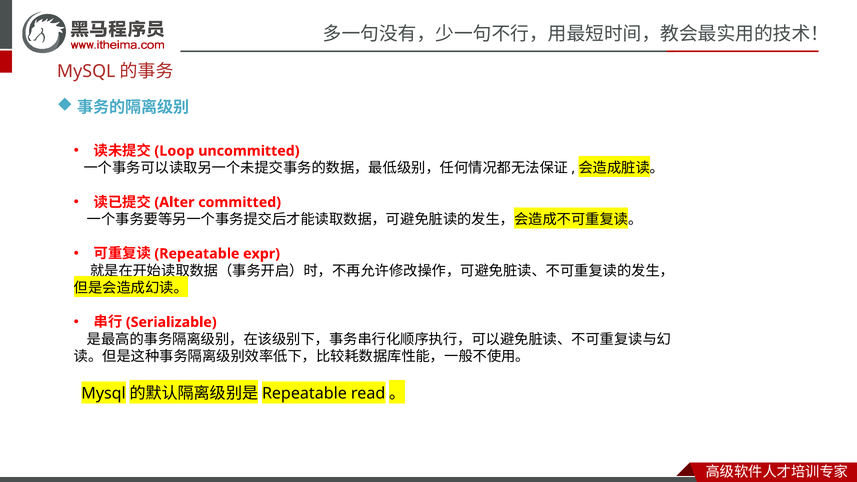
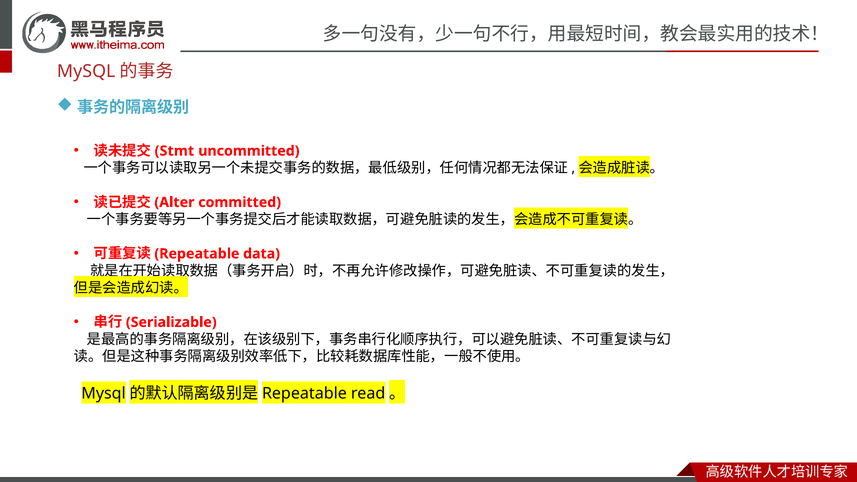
Loop: Loop -> Stmt
expr: expr -> data
